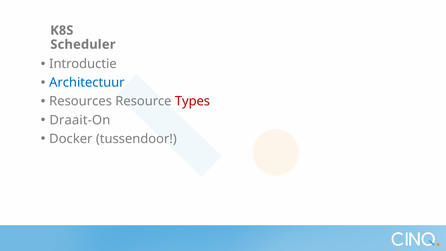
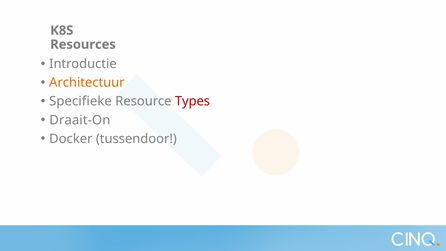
Scheduler: Scheduler -> Resources
Architectuur colour: blue -> orange
Resources: Resources -> Specifieke
